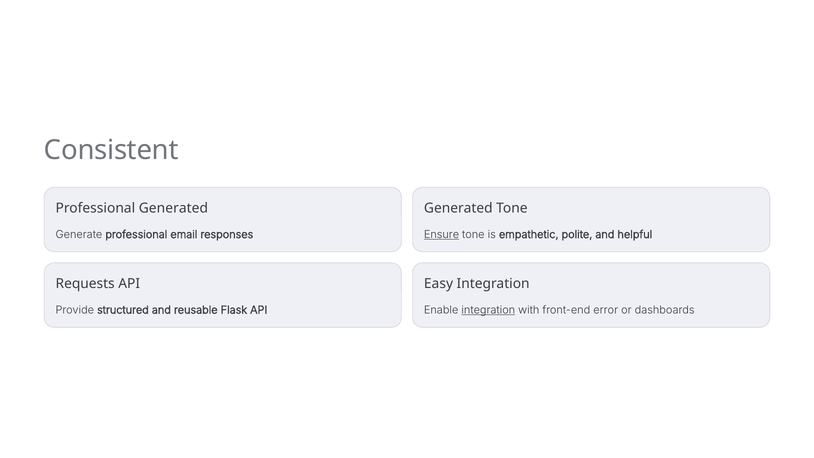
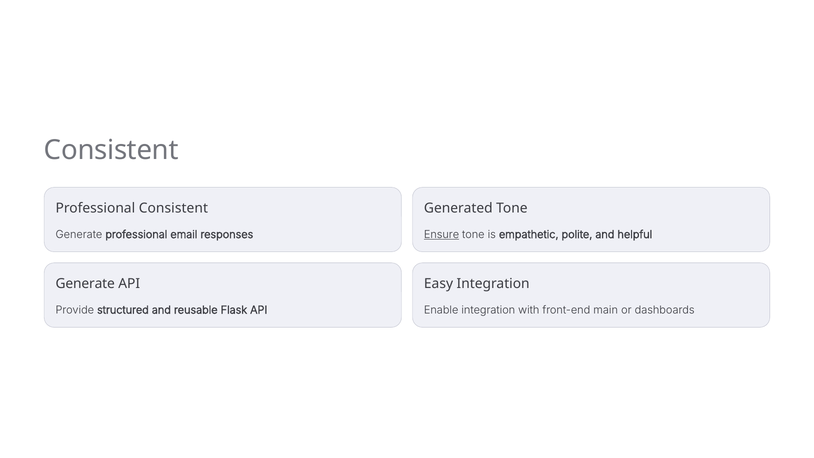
Professional Generated: Generated -> Consistent
Requests at (85, 284): Requests -> Generate
integration at (488, 310) underline: present -> none
error: error -> main
